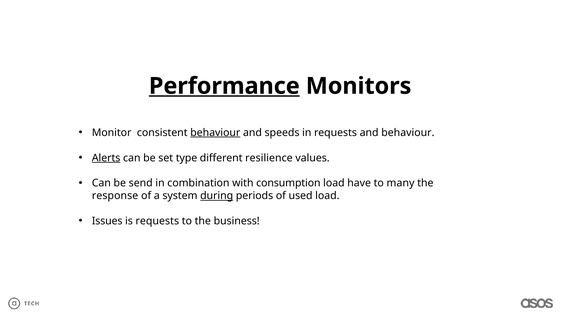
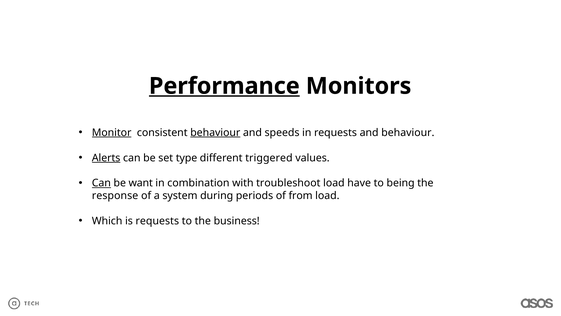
Monitor underline: none -> present
resilience: resilience -> triggered
Can at (101, 183) underline: none -> present
send: send -> want
consumption: consumption -> troubleshoot
many: many -> being
during underline: present -> none
used: used -> from
Issues: Issues -> Which
